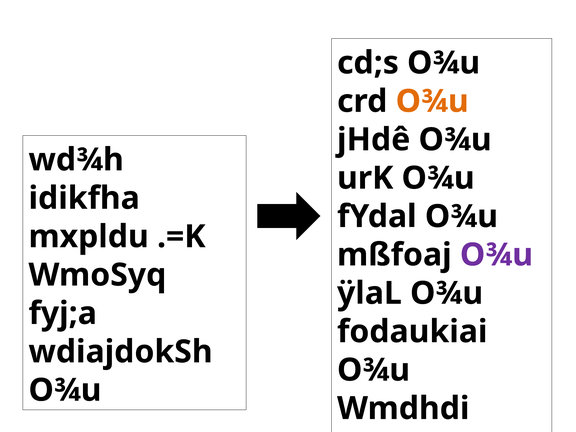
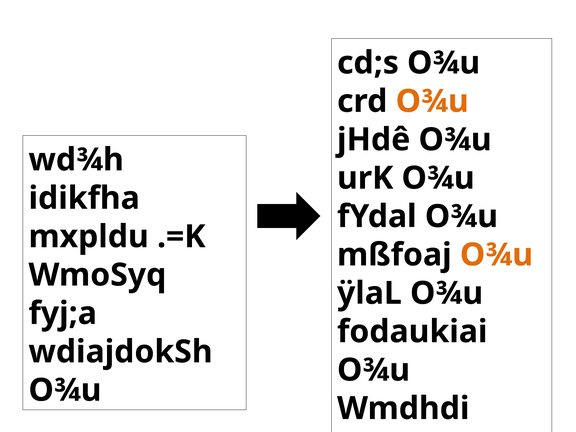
O¾u at (496, 255) colour: purple -> orange
